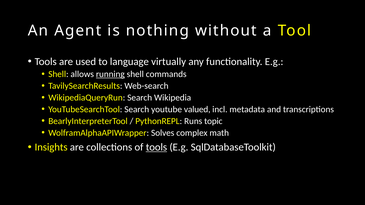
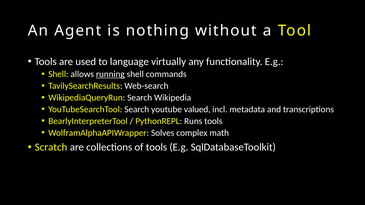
Runs topic: topic -> tools
Insights: Insights -> Scratch
tools at (156, 147) underline: present -> none
